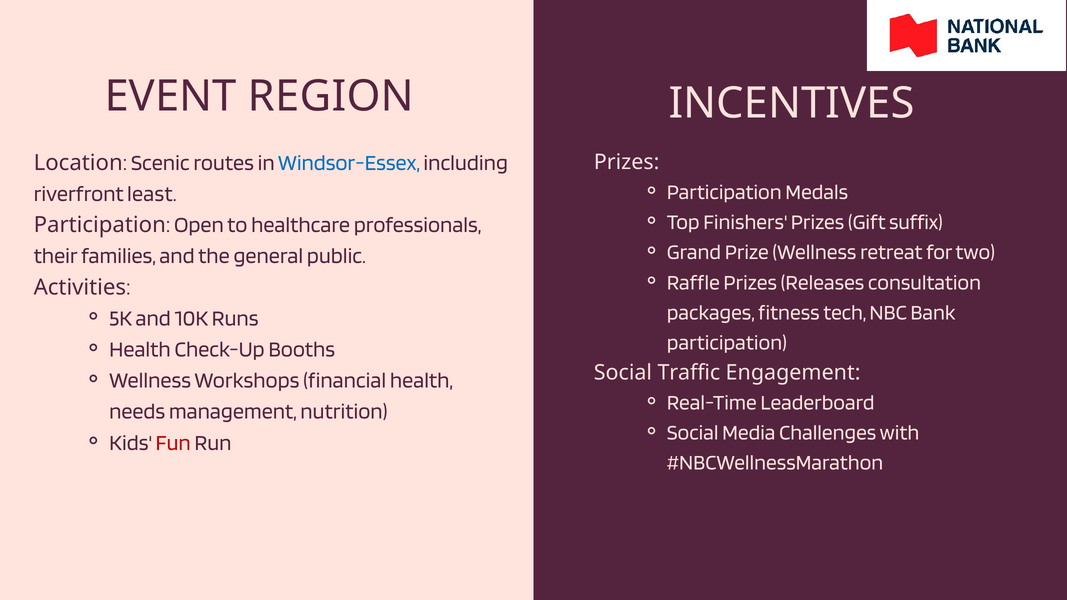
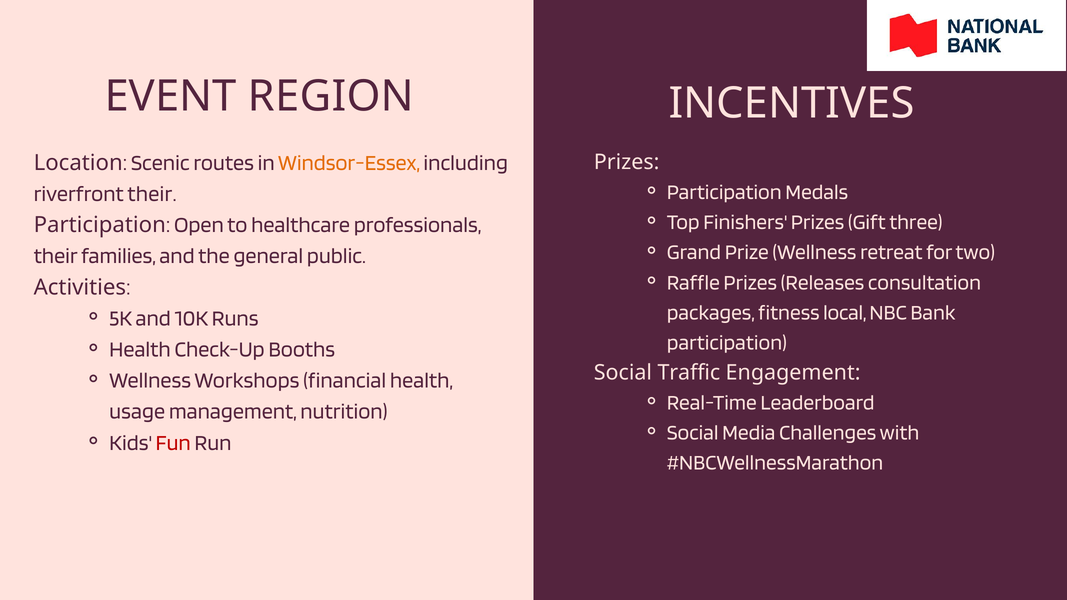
Windsor-Essex colour: blue -> orange
riverfront least: least -> their
suffix: suffix -> three
tech: tech -> local
needs: needs -> usage
